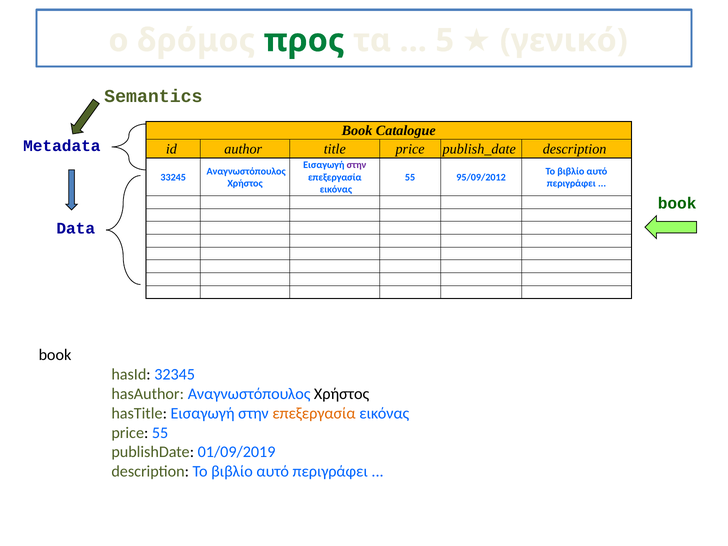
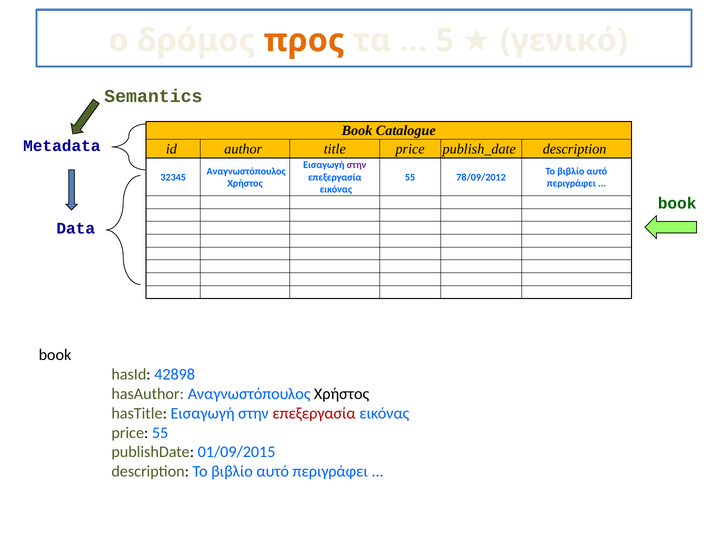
προς colour: green -> orange
33245: 33245 -> 32345
95/09/2012: 95/09/2012 -> 78/09/2012
32345: 32345 -> 42898
επεξεργασία at (314, 413) colour: orange -> red
01/09/2019: 01/09/2019 -> 01/09/2015
